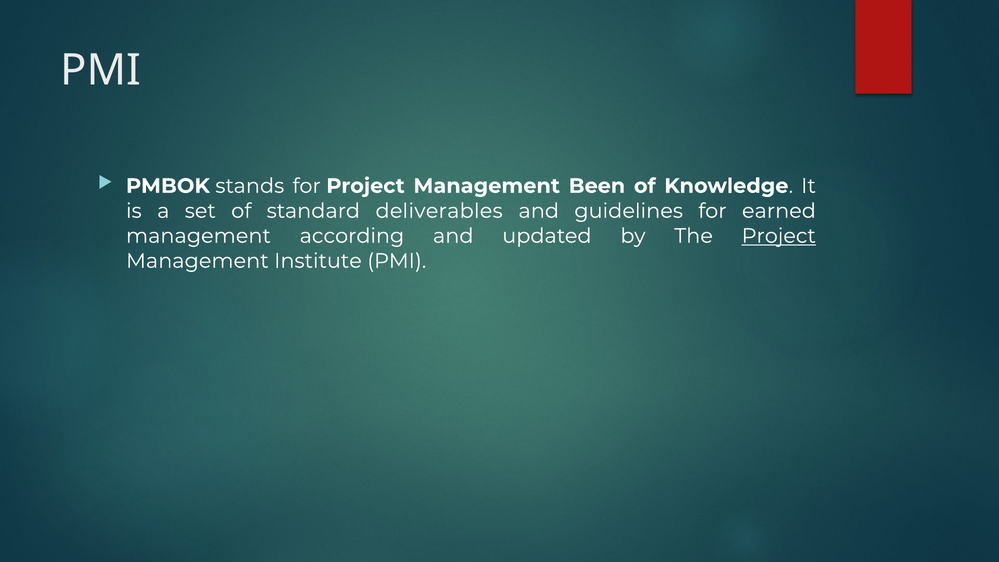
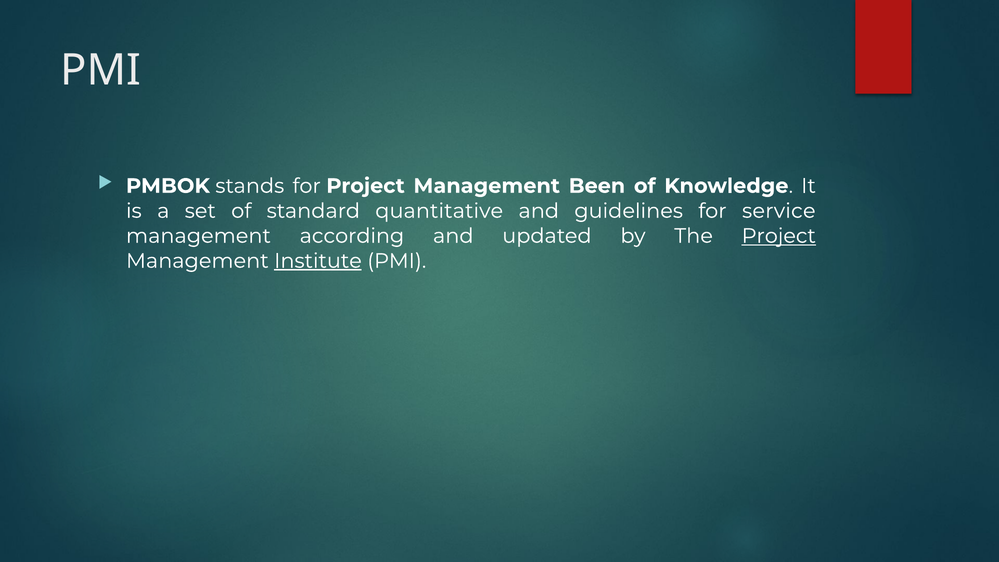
deliverables: deliverables -> quantitative
earned: earned -> service
Institute underline: none -> present
